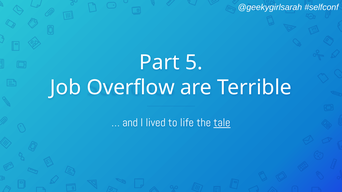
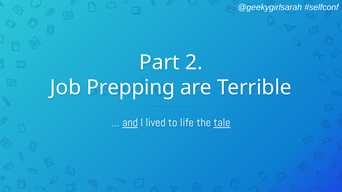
5: 5 -> 2
Overflow: Overflow -> Prepping
and underline: none -> present
